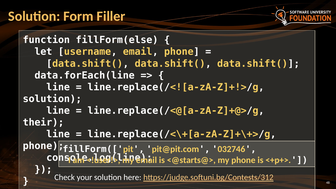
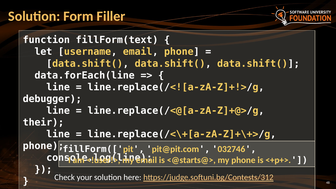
fillForm(else: fillForm(else -> fillForm(text
solution at (52, 99): solution -> debugger
